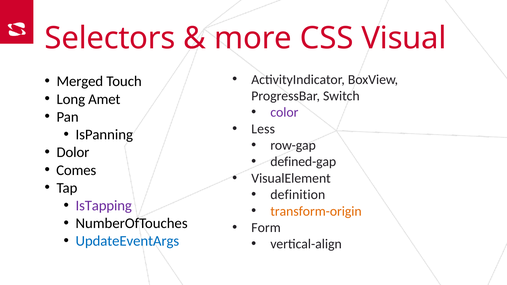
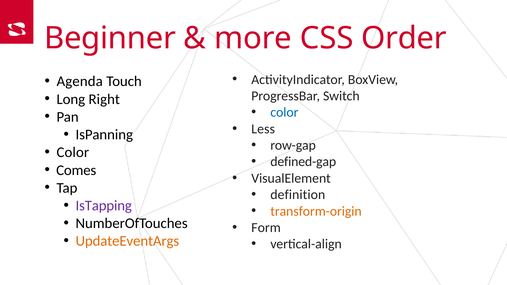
Selectors: Selectors -> Beginner
Visual: Visual -> Order
Merged: Merged -> Agenda
Amet: Amet -> Right
color at (284, 113) colour: purple -> blue
Dolor at (73, 153): Dolor -> Color
UpdateEventArgs colour: blue -> orange
